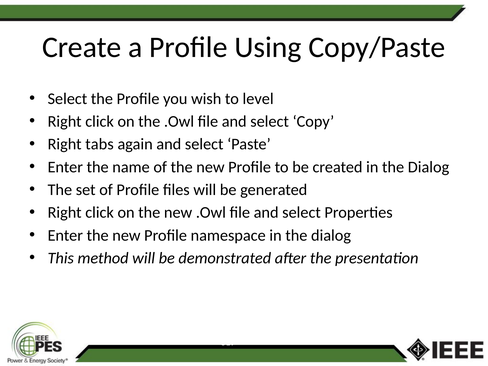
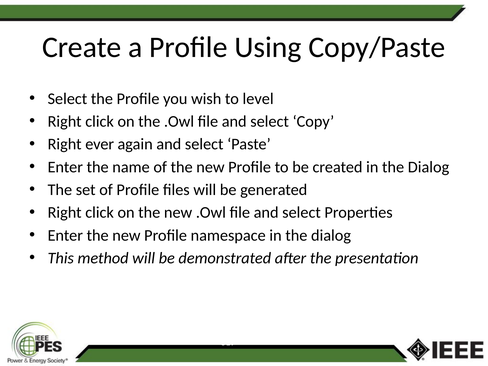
tabs: tabs -> ever
